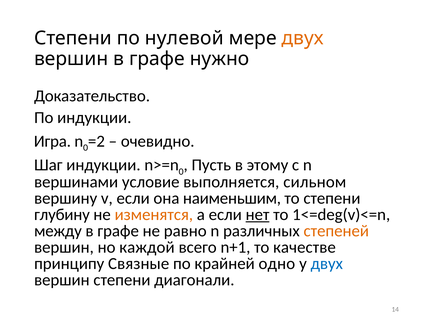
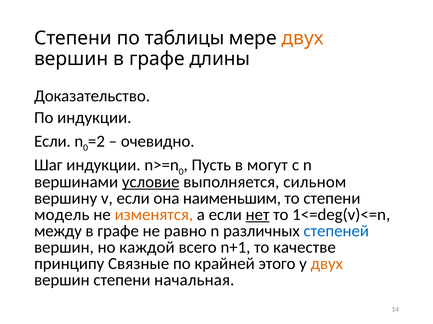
нулевой: нулевой -> таблицы
нужно: нужно -> длины
Игра at (52, 141): Игра -> Если
этому: этому -> могут
условие underline: none -> present
глубину: глубину -> модель
степеней colour: orange -> blue
одно: одно -> этого
двух at (327, 264) colour: blue -> orange
диагонали: диагонали -> начальная
